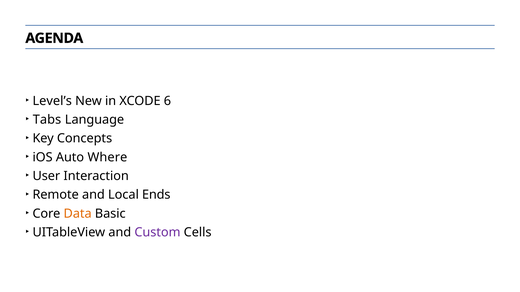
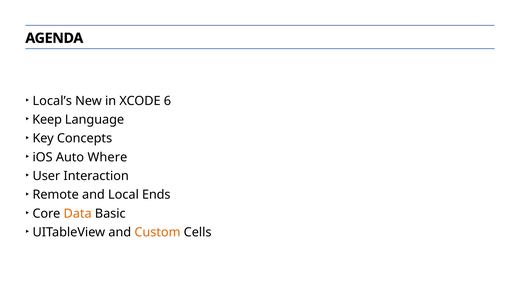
Level’s: Level’s -> Local’s
Tabs: Tabs -> Keep
Custom colour: purple -> orange
